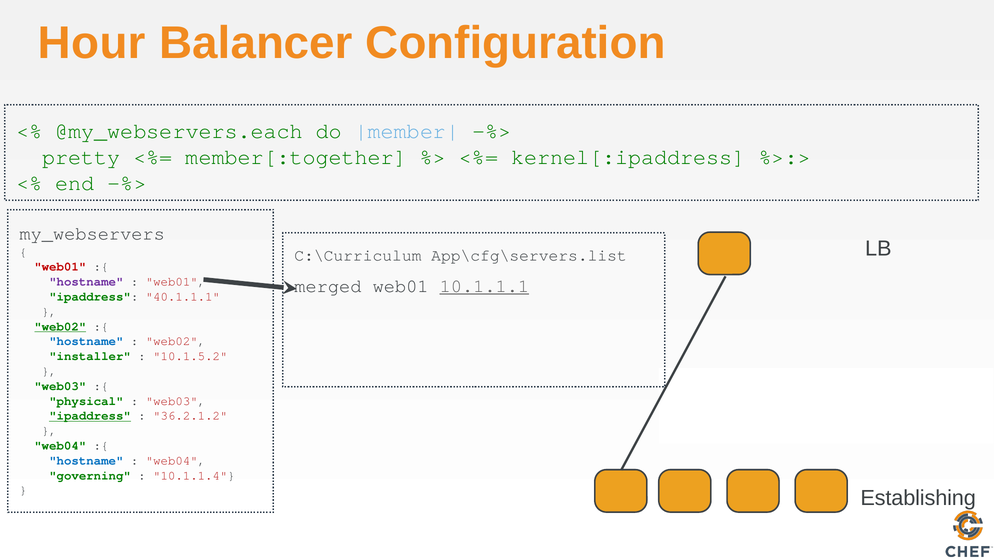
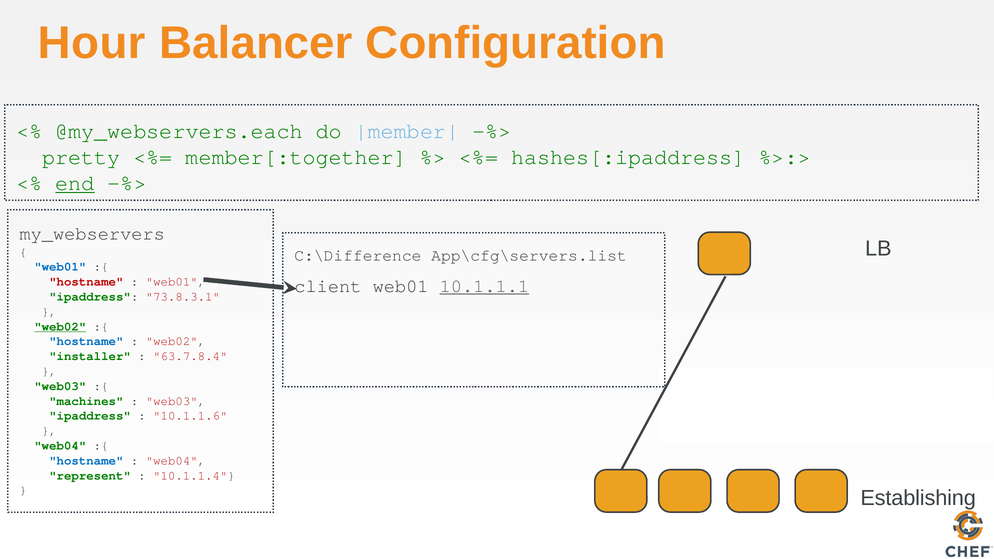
kernel[:ipaddress: kernel[:ipaddress -> hashes[:ipaddress
end underline: none -> present
C:\Curriculum: C:\Curriculum -> C:\Difference
web01 at (60, 267) colour: red -> blue
hostname at (86, 282) colour: purple -> red
merged: merged -> client
40.1.1.1: 40.1.1.1 -> 73.8.3.1
10.1.5.2: 10.1.5.2 -> 63.7.8.4
physical: physical -> machines
ipaddress at (90, 416) underline: present -> none
36.2.1.2: 36.2.1.2 -> 10.1.1.6
governing: governing -> represent
